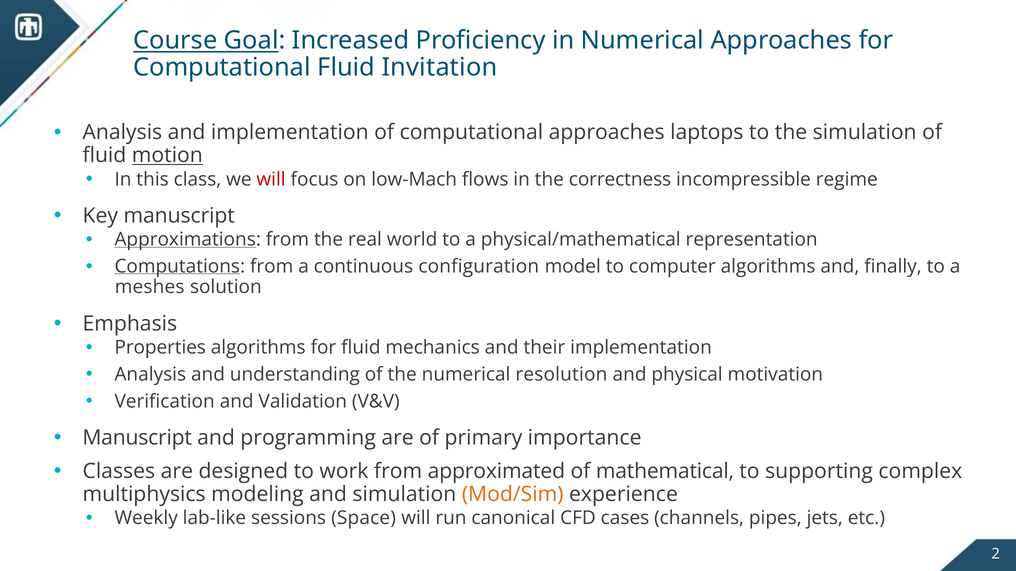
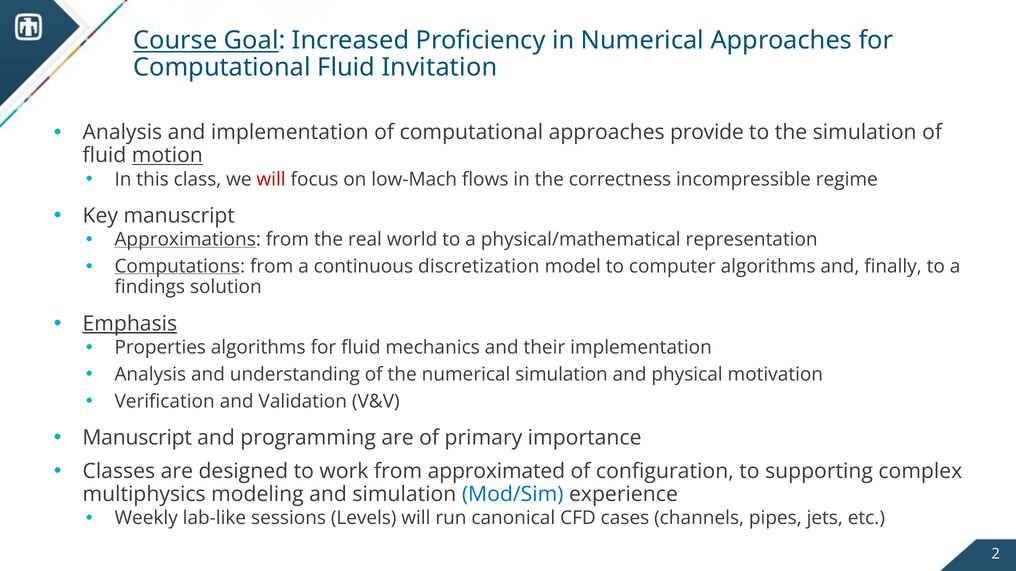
laptops: laptops -> provide
configuration: configuration -> discretization
meshes: meshes -> findings
Emphasis underline: none -> present
numerical resolution: resolution -> simulation
mathematical: mathematical -> configuration
Mod/Sim colour: orange -> blue
Space: Space -> Levels
